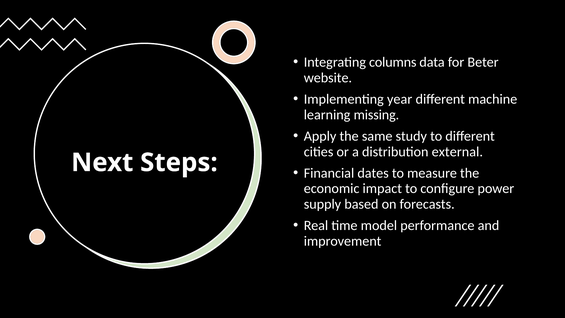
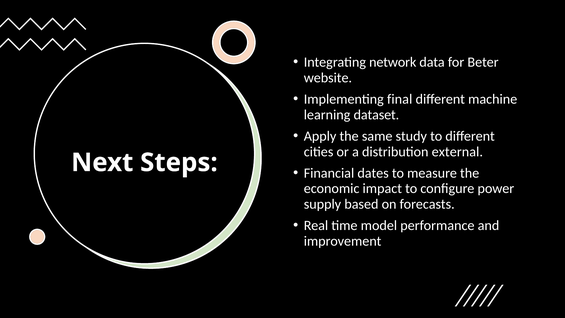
columns: columns -> network
year: year -> final
missing: missing -> dataset
